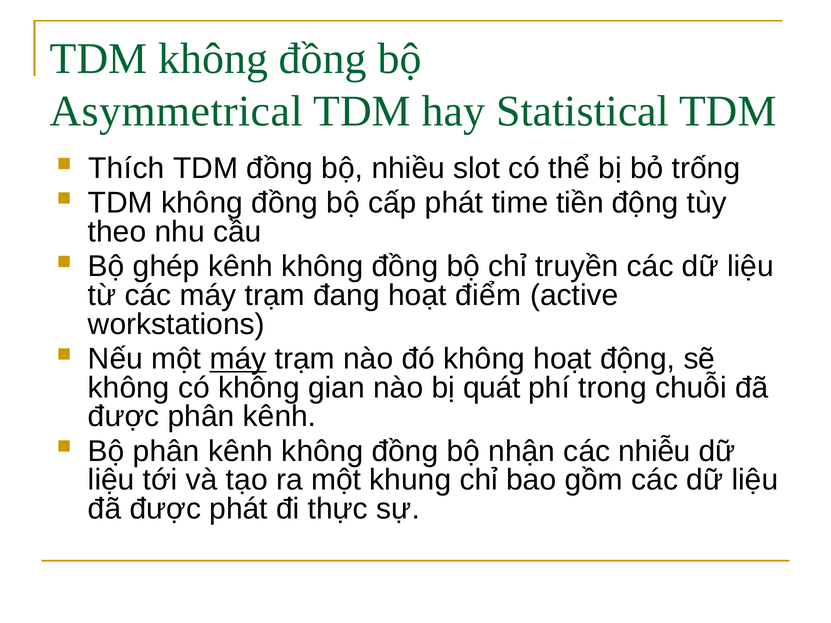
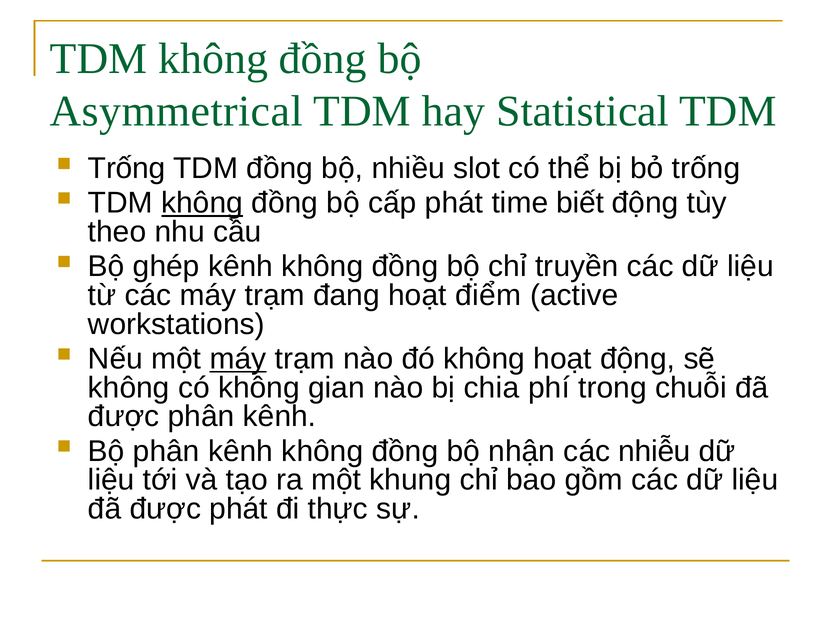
Thích at (126, 168): Thích -> Trống
không at (202, 203) underline: none -> present
tiền: tiền -> biết
quát: quát -> chia
